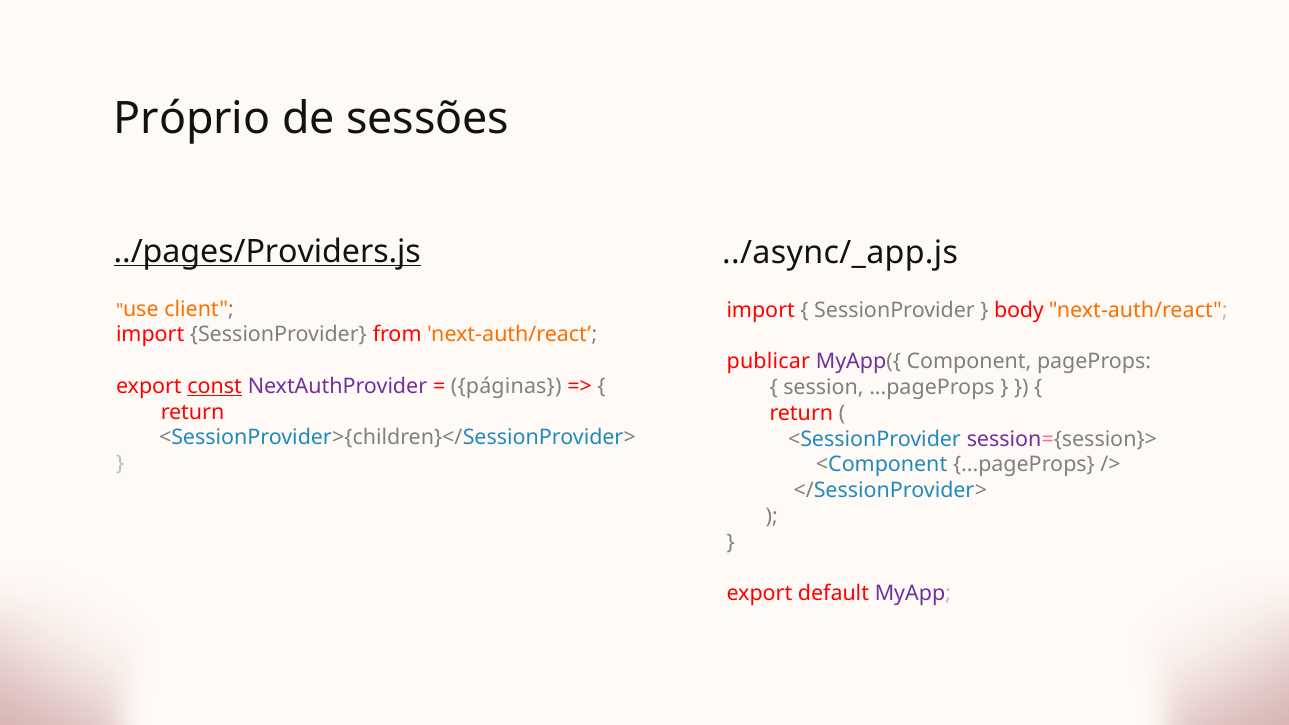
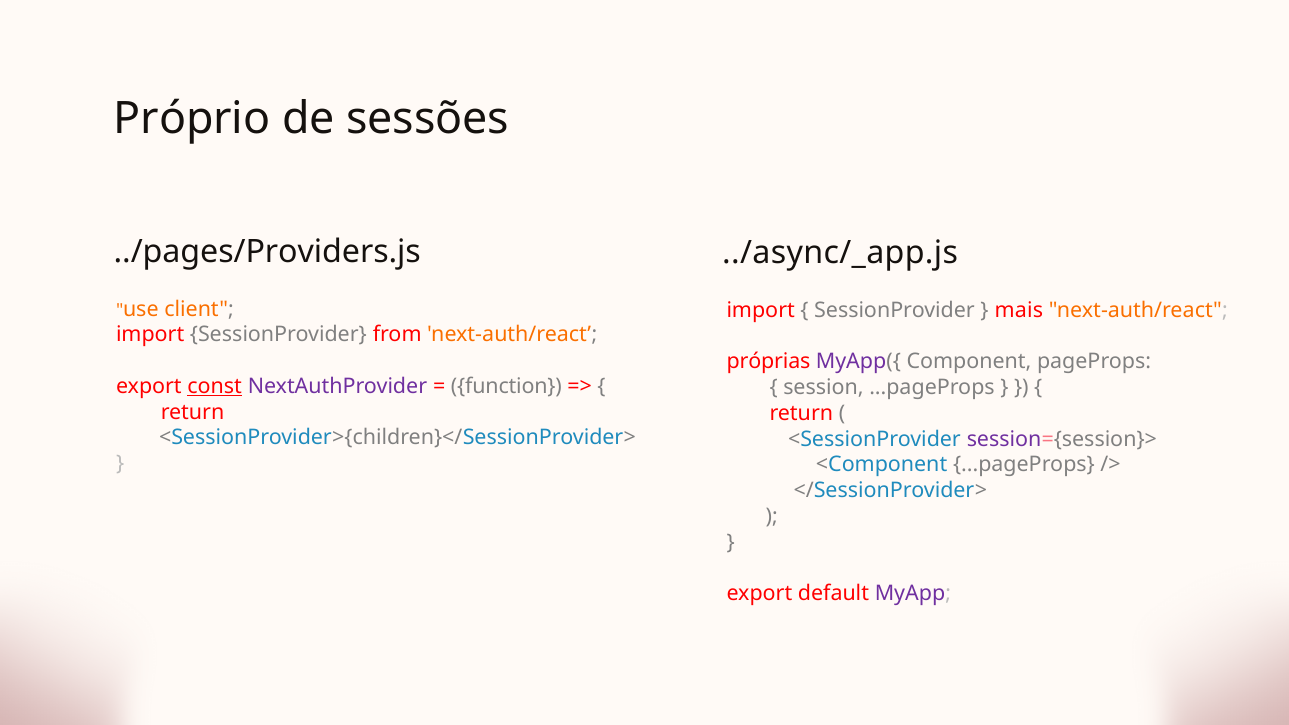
../pages/Providers.js underline: present -> none
body: body -> mais
publicar: publicar -> próprias
páginas: páginas -> function
